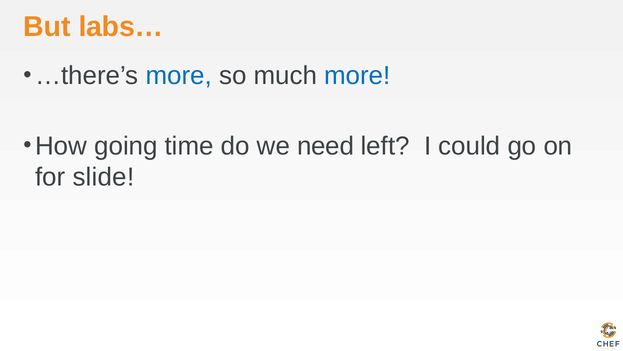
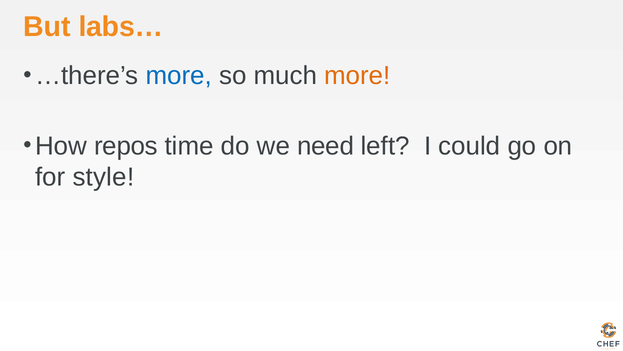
more at (357, 76) colour: blue -> orange
going: going -> repos
slide: slide -> style
